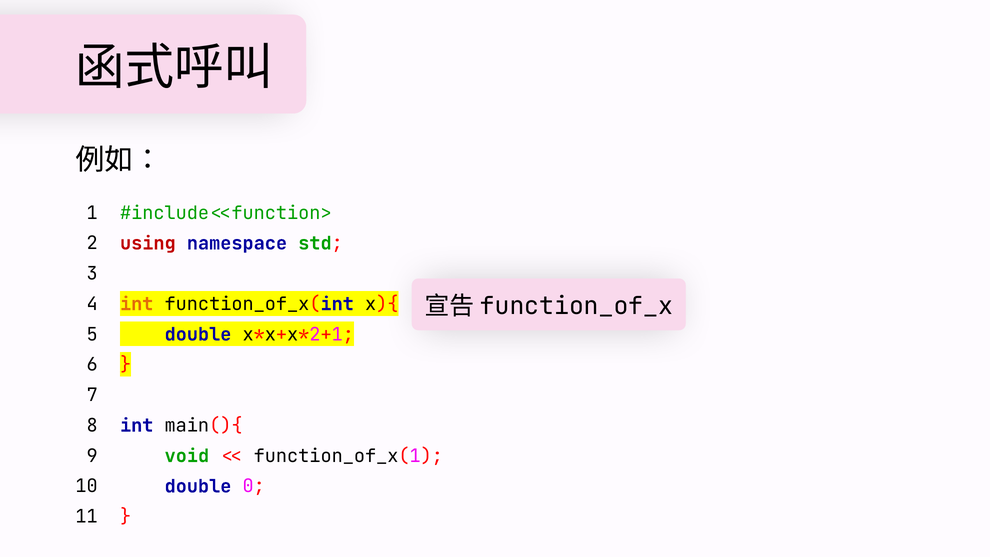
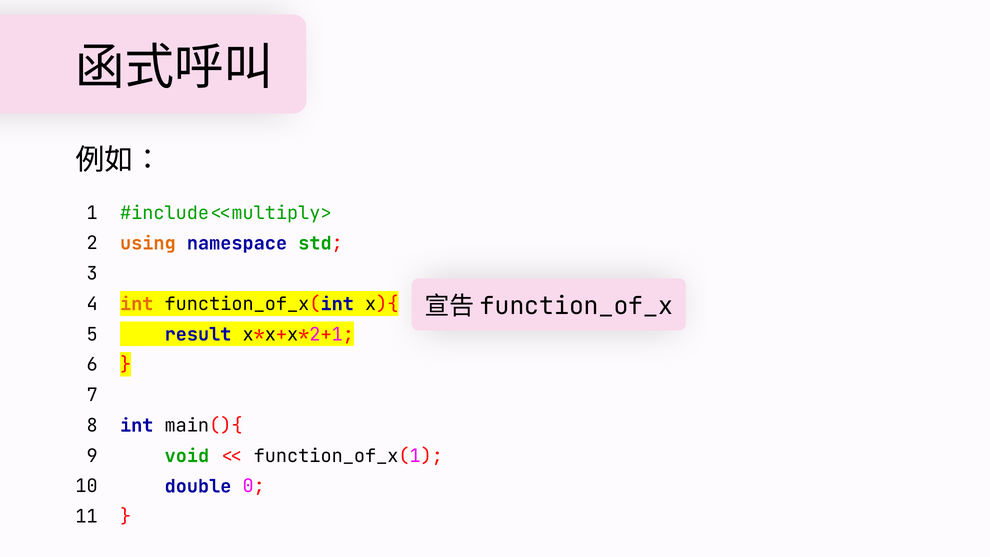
<function>: <function> -> <multiply>
using colour: red -> orange
5 double: double -> result
